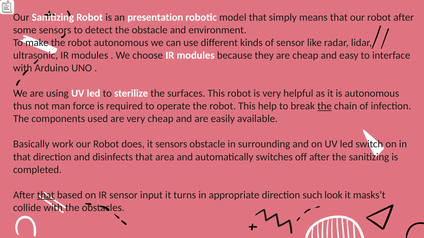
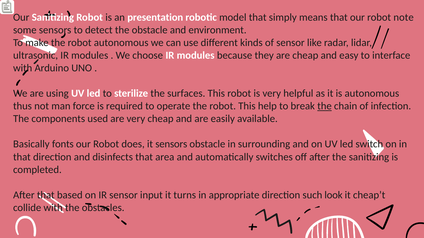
robot after: after -> note
work: work -> fonts
that at (46, 195) underline: present -> none
masks’t: masks’t -> cheap’t
